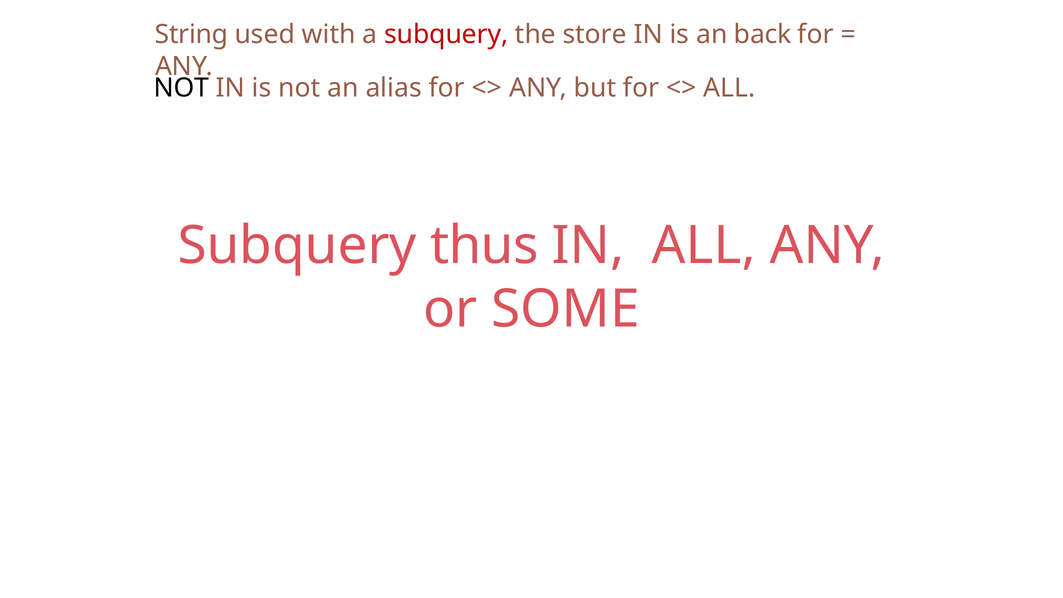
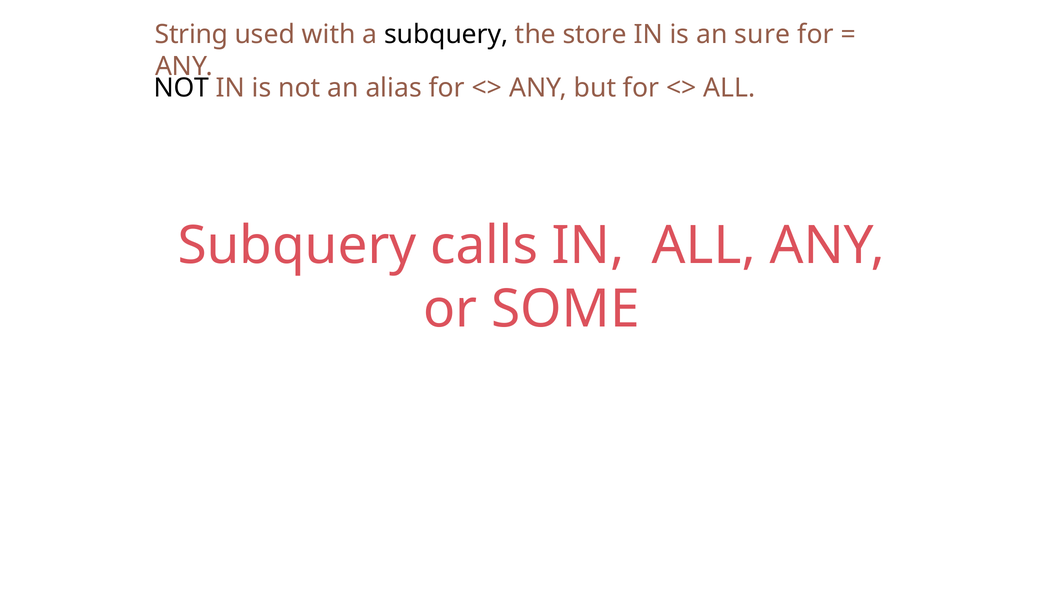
subquery at (446, 35) colour: red -> black
back: back -> sure
thus: thus -> calls
